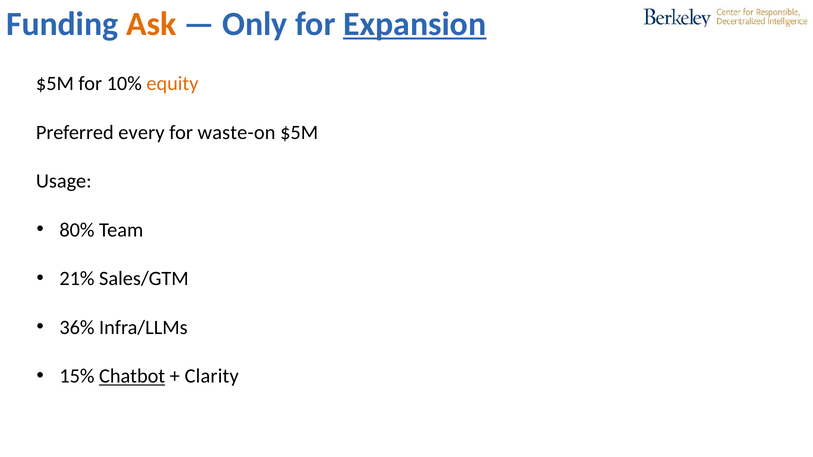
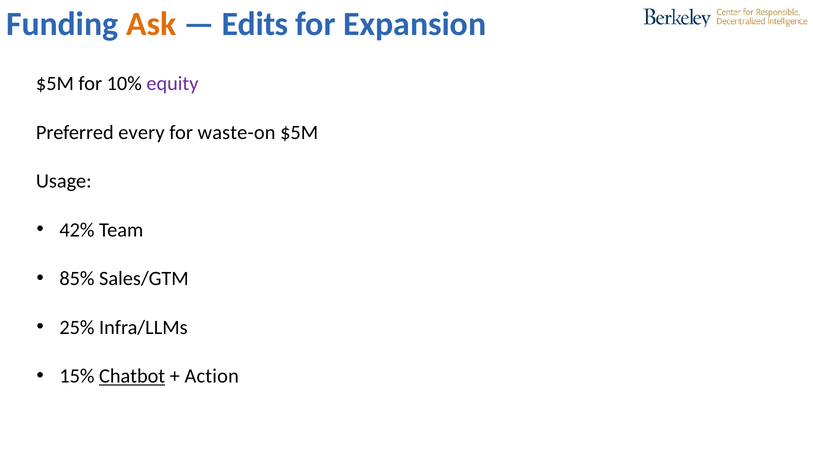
Only: Only -> Edits
Expansion underline: present -> none
equity colour: orange -> purple
80%: 80% -> 42%
21%: 21% -> 85%
36%: 36% -> 25%
Clarity: Clarity -> Action
